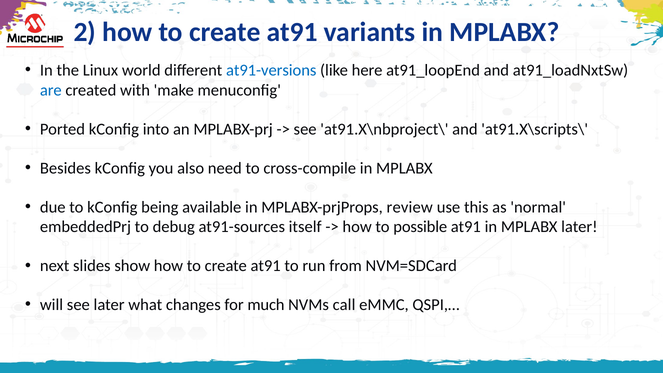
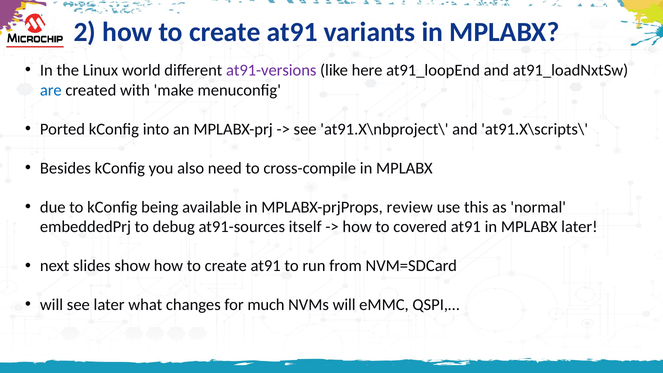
at91-versions colour: blue -> purple
possible: possible -> covered
NVMs call: call -> will
